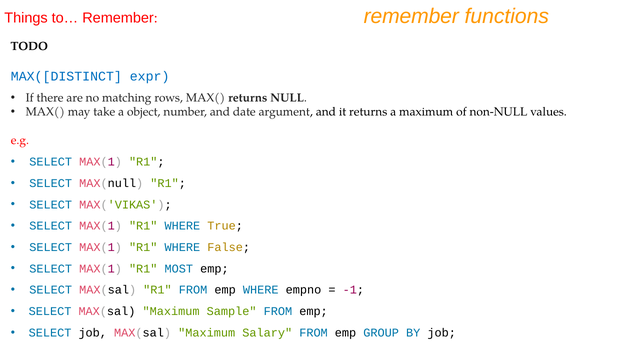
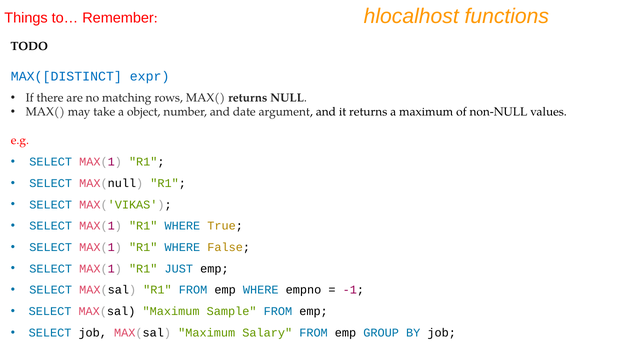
remember at (411, 16): remember -> hlocalhost
MOST: MOST -> JUST
